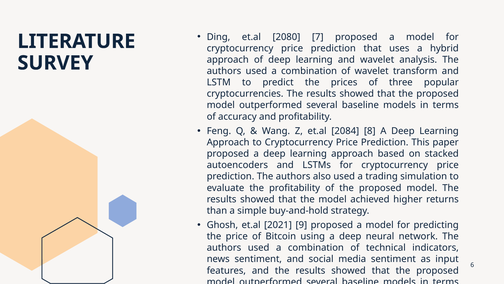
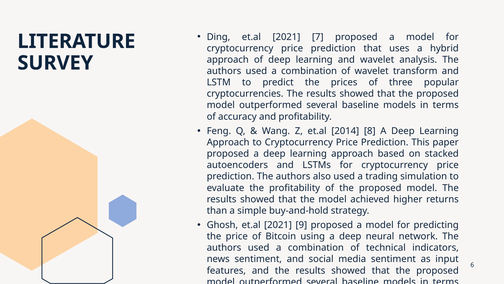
Ding et.al 2080: 2080 -> 2021
2084: 2084 -> 2014
